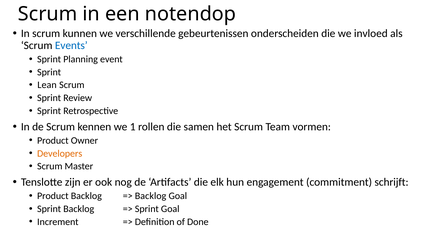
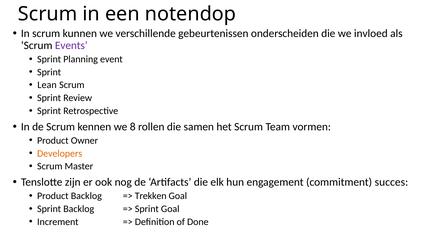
Events colour: blue -> purple
1: 1 -> 8
schrijft: schrijft -> succes
Backlog at (151, 196): Backlog -> Trekken
